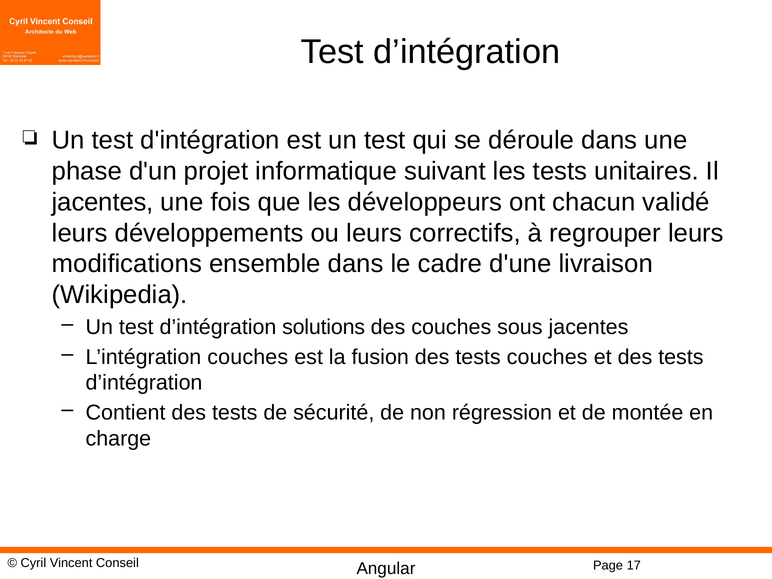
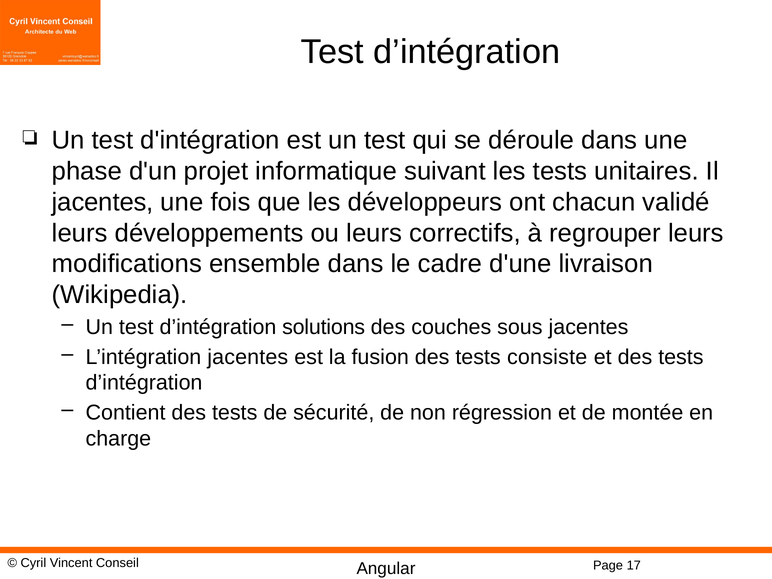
L’intégration couches: couches -> jacentes
tests couches: couches -> consiste
